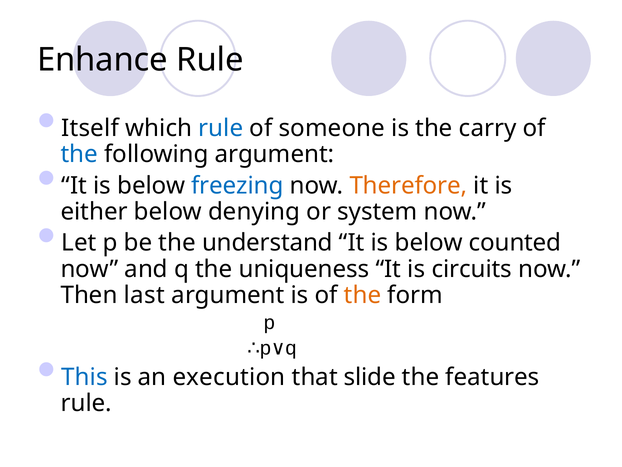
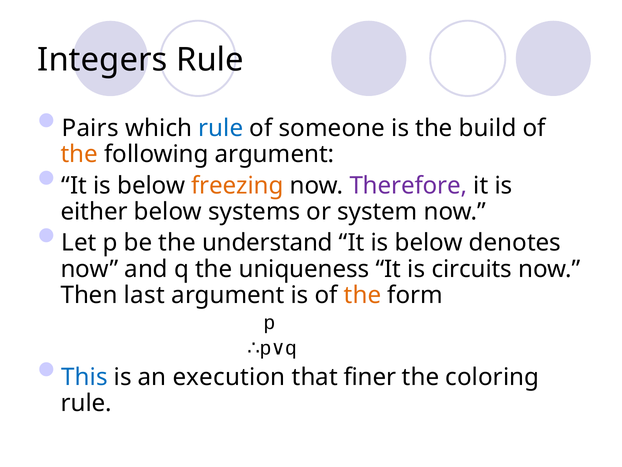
Enhance: Enhance -> Integers
Itself: Itself -> Pairs
carry: carry -> build
the at (79, 154) colour: blue -> orange
freezing colour: blue -> orange
Therefore colour: orange -> purple
denying: denying -> systems
counted: counted -> denotes
slide: slide -> finer
features: features -> coloring
